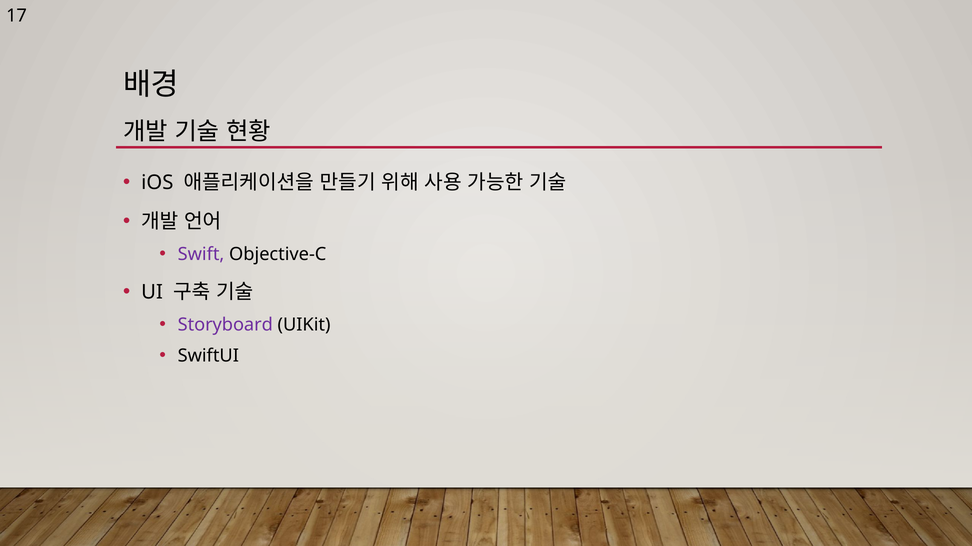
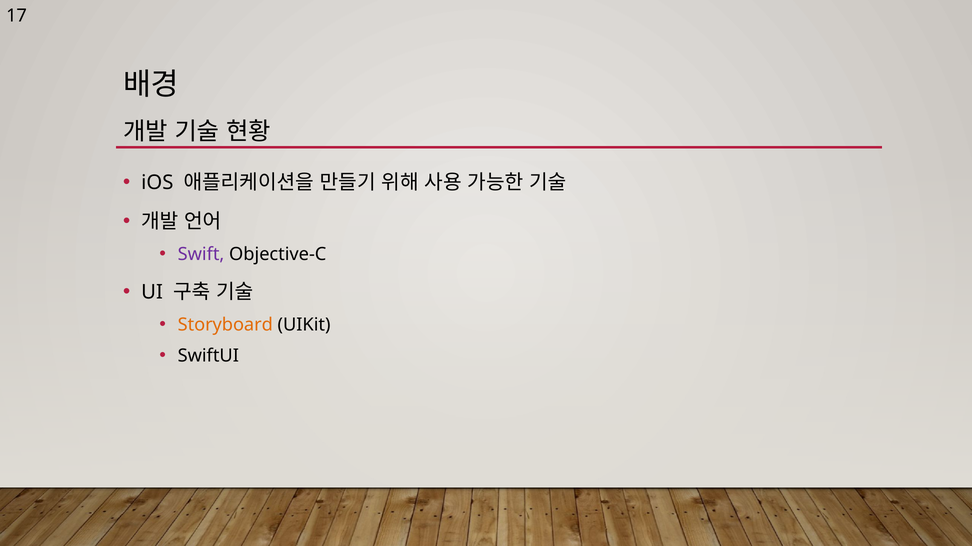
Storyboard colour: purple -> orange
